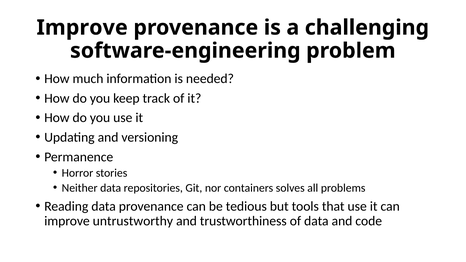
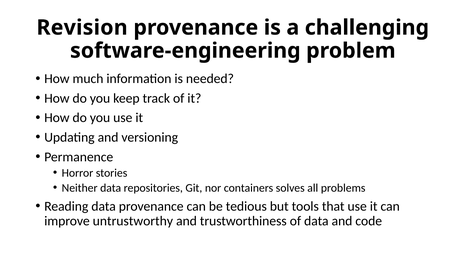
Improve at (82, 28): Improve -> Revision
